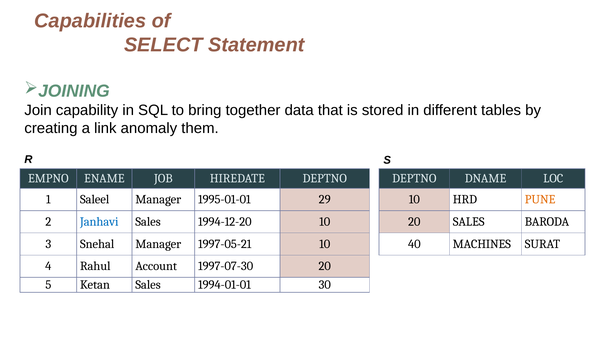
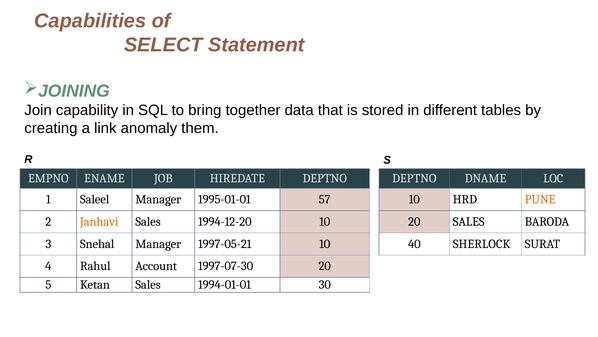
29: 29 -> 57
Janhavi colour: blue -> orange
MACHINES: MACHINES -> SHERLOCK
